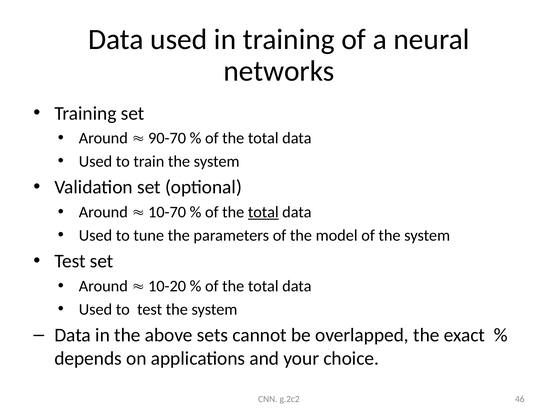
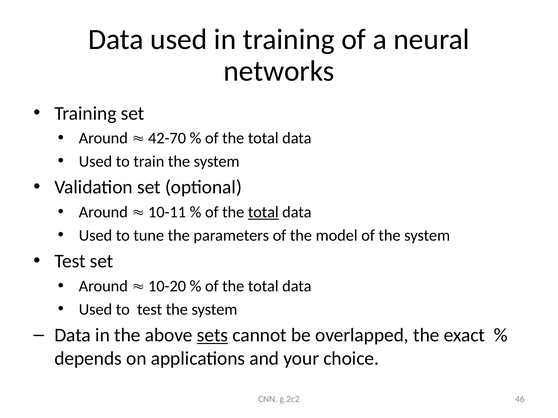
90-70: 90-70 -> 42-70
10-70: 10-70 -> 10-11
sets underline: none -> present
